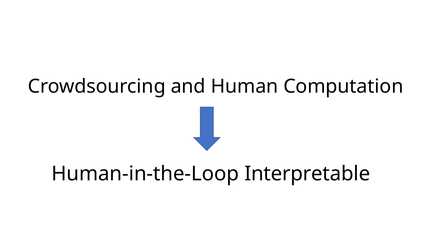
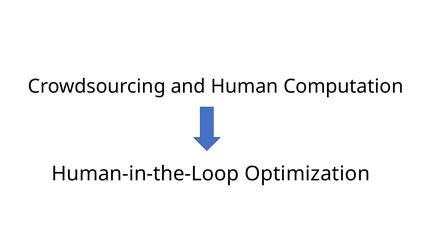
Interpretable: Interpretable -> Optimization
